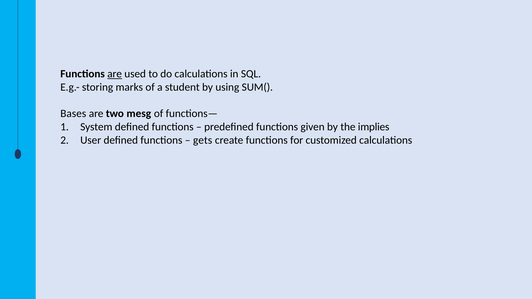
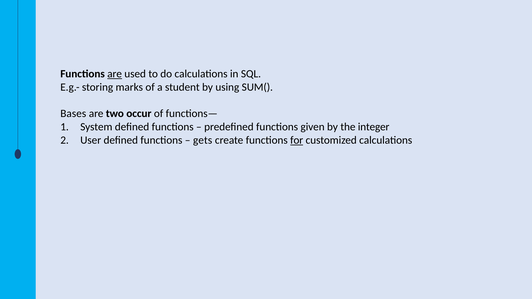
mesg: mesg -> occur
implies: implies -> integer
for underline: none -> present
